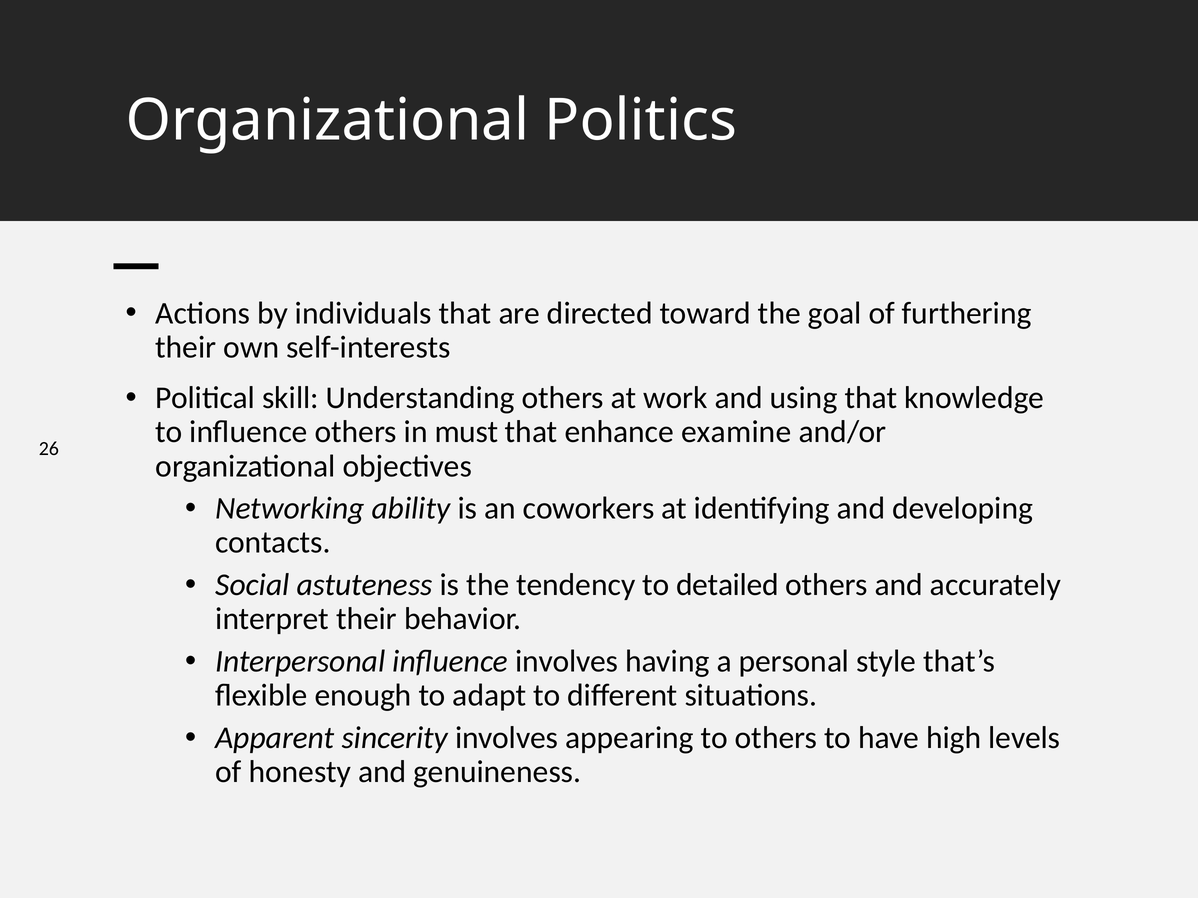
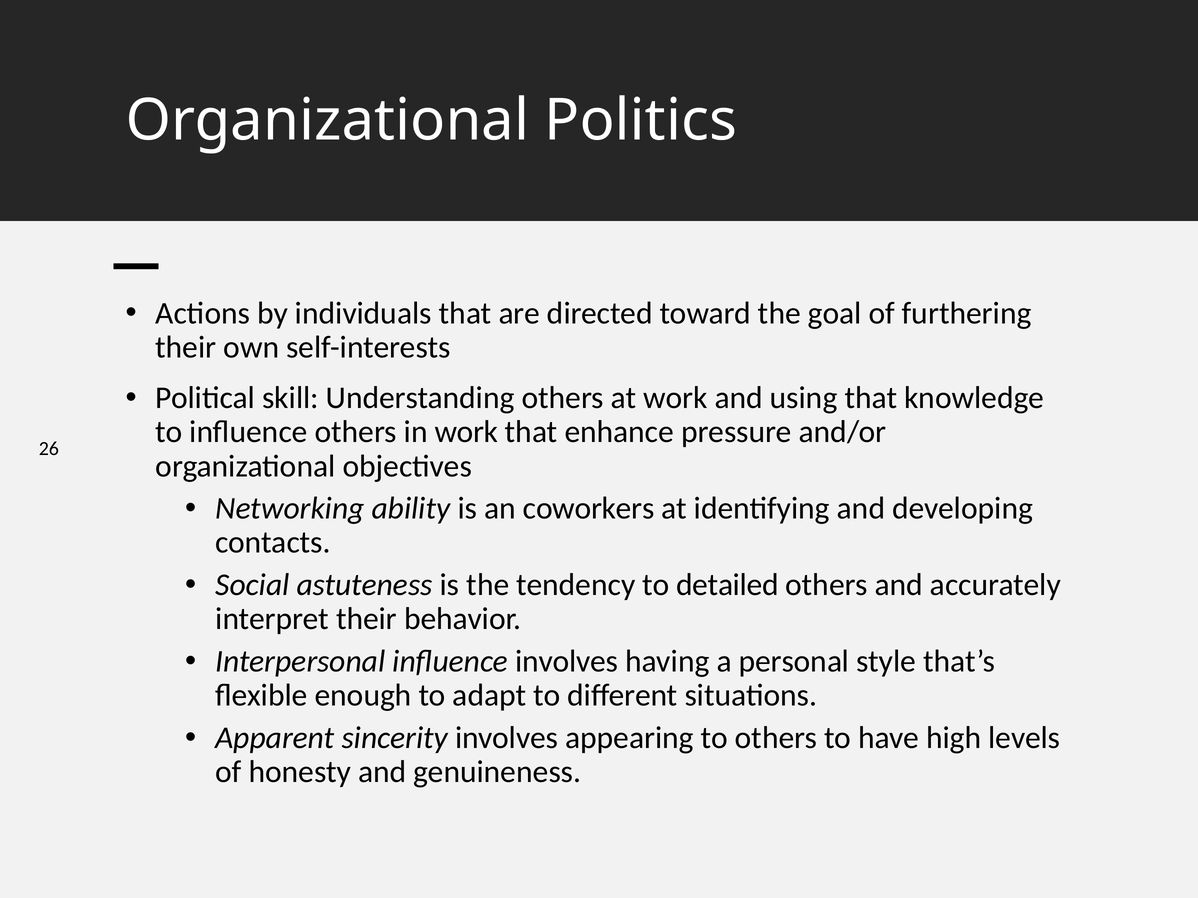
in must: must -> work
examine: examine -> pressure
